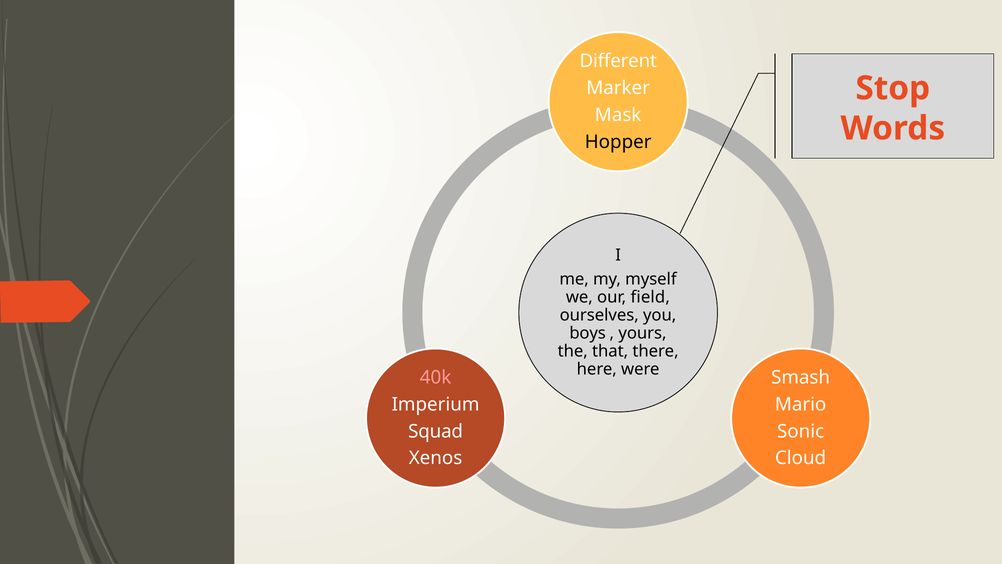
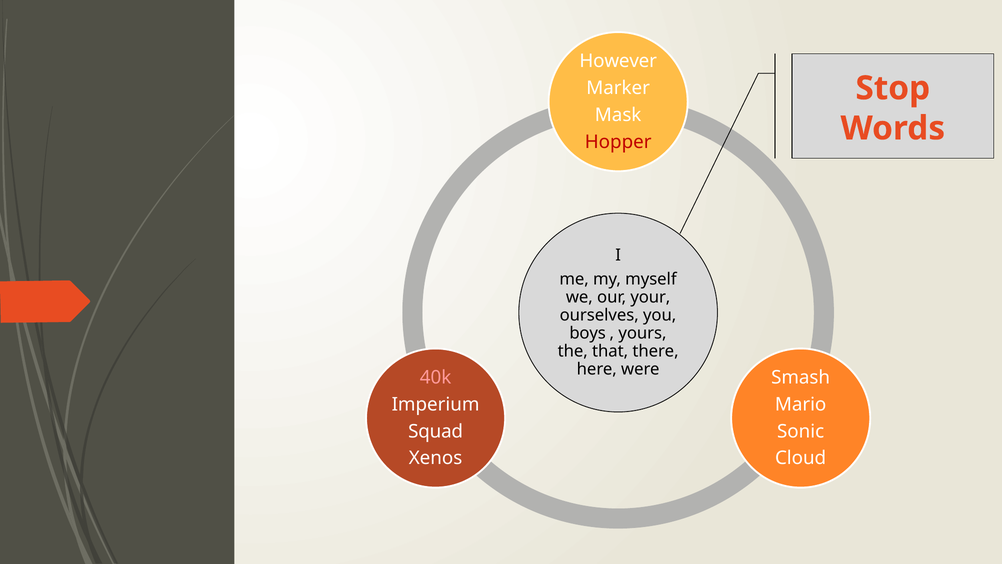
Different: Different -> However
Hopper colour: black -> red
field: field -> your
